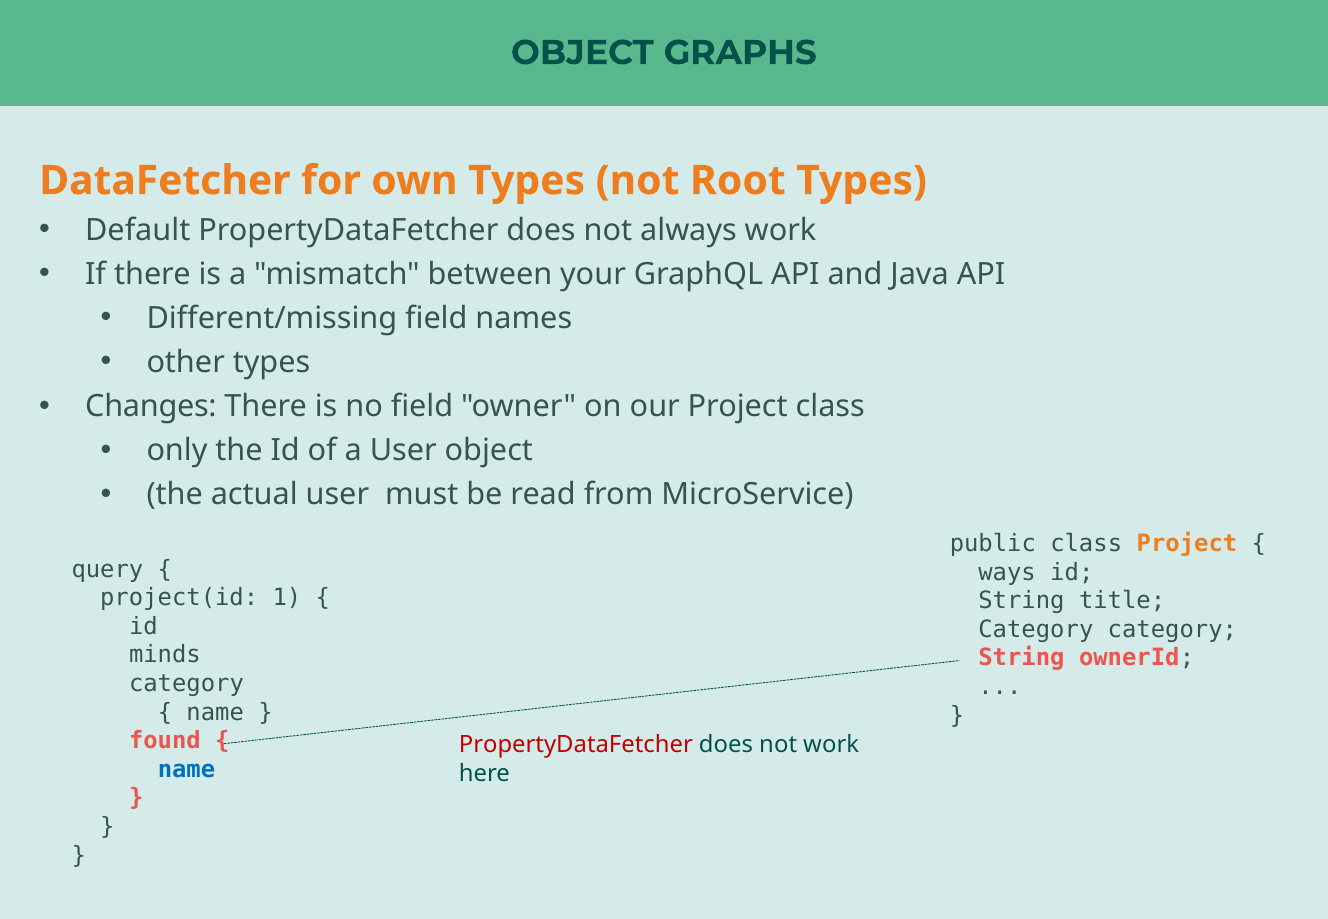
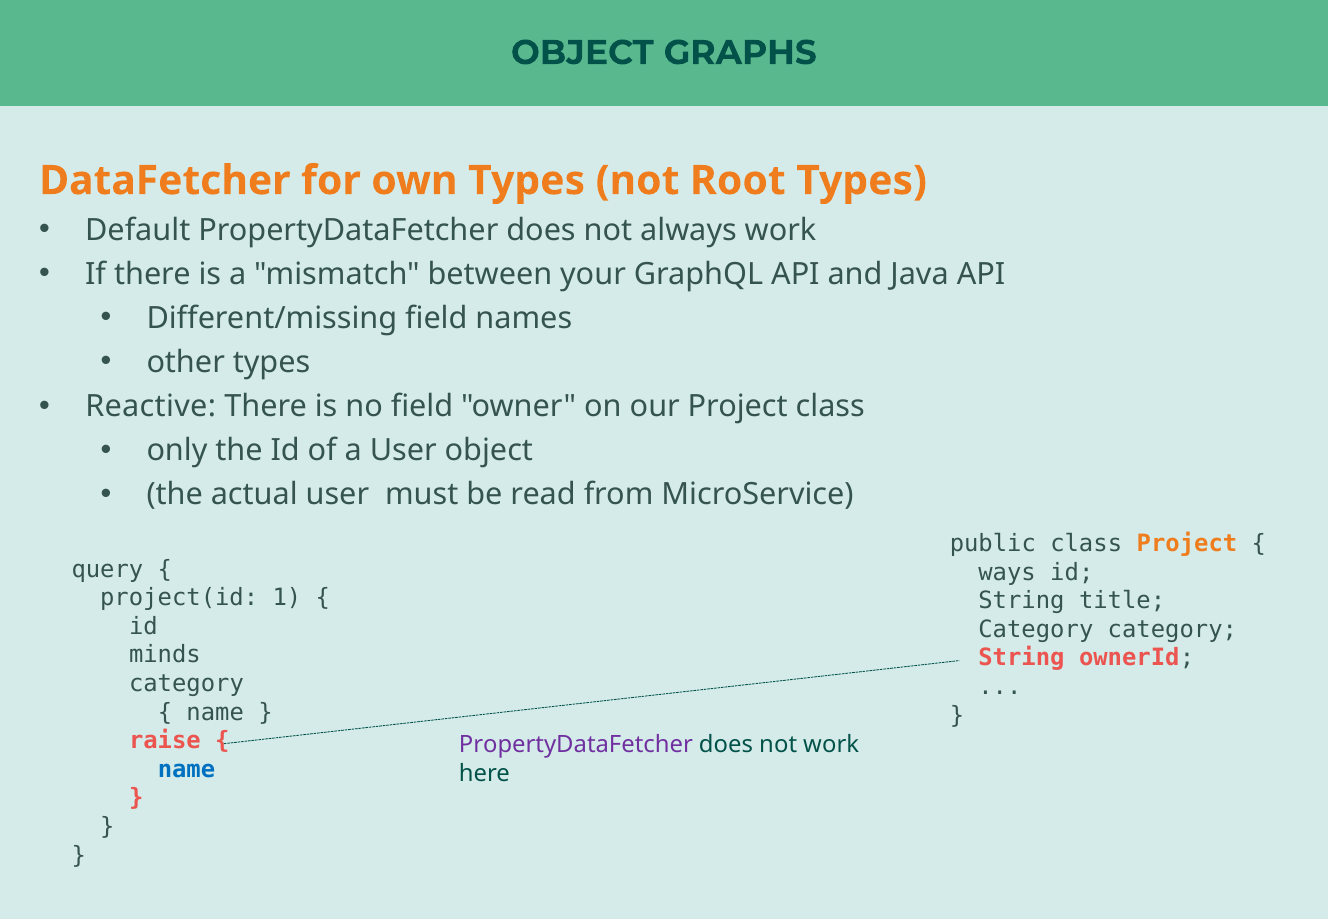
Changes: Changes -> Reactive
found: found -> raise
PropertyDataFetcher at (576, 745) colour: red -> purple
